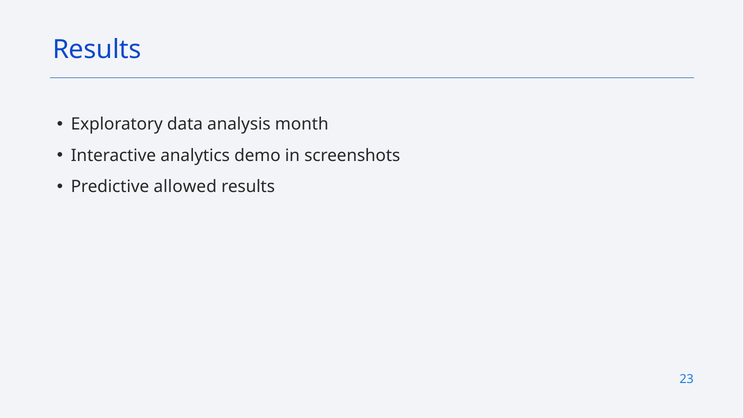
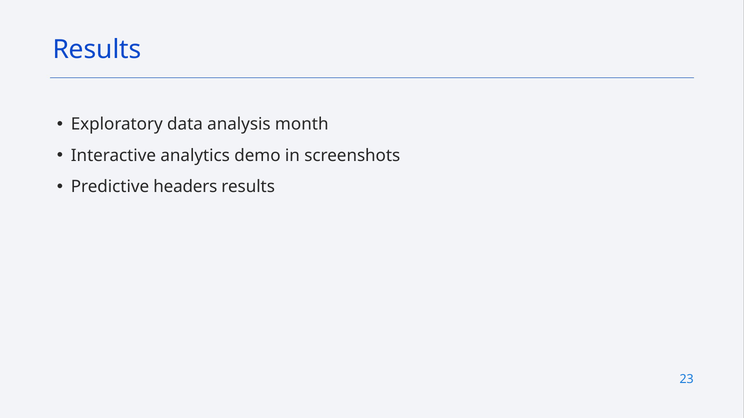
allowed: allowed -> headers
